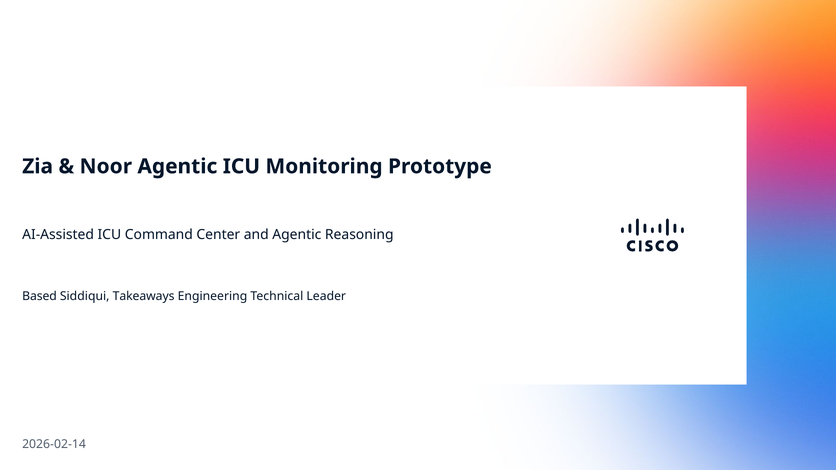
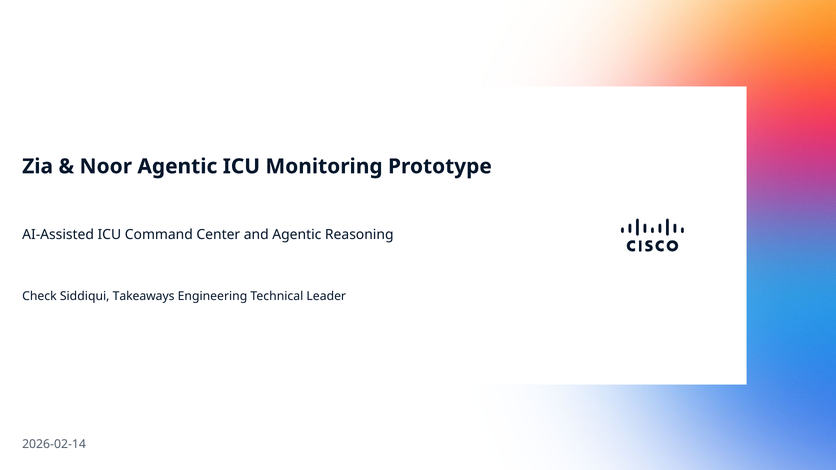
Based: Based -> Check
